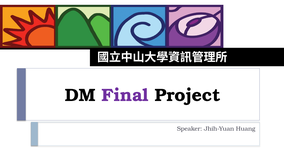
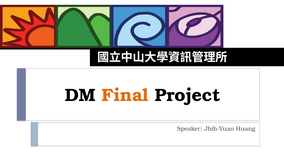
Final colour: purple -> orange
